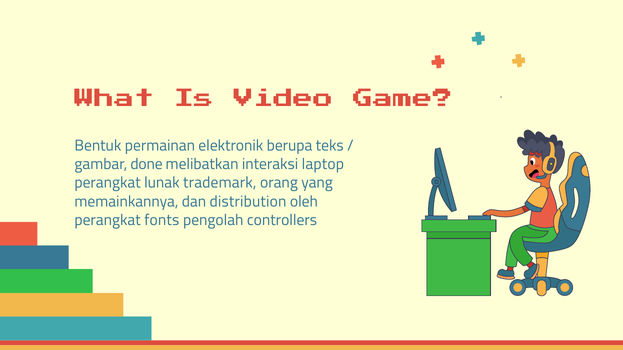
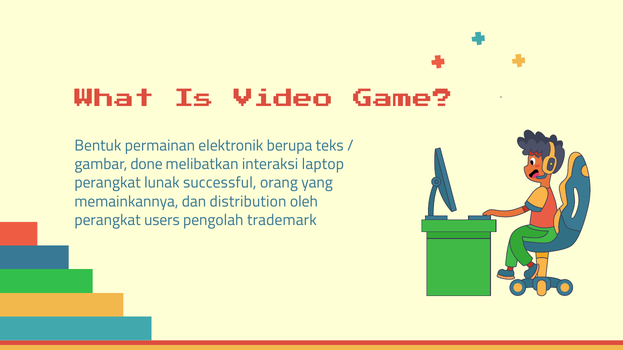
trademark: trademark -> successful
fonts: fonts -> users
controllers: controllers -> trademark
